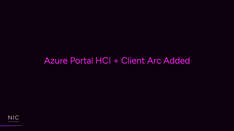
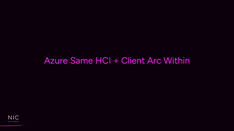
Portal: Portal -> Same
Added: Added -> Within
